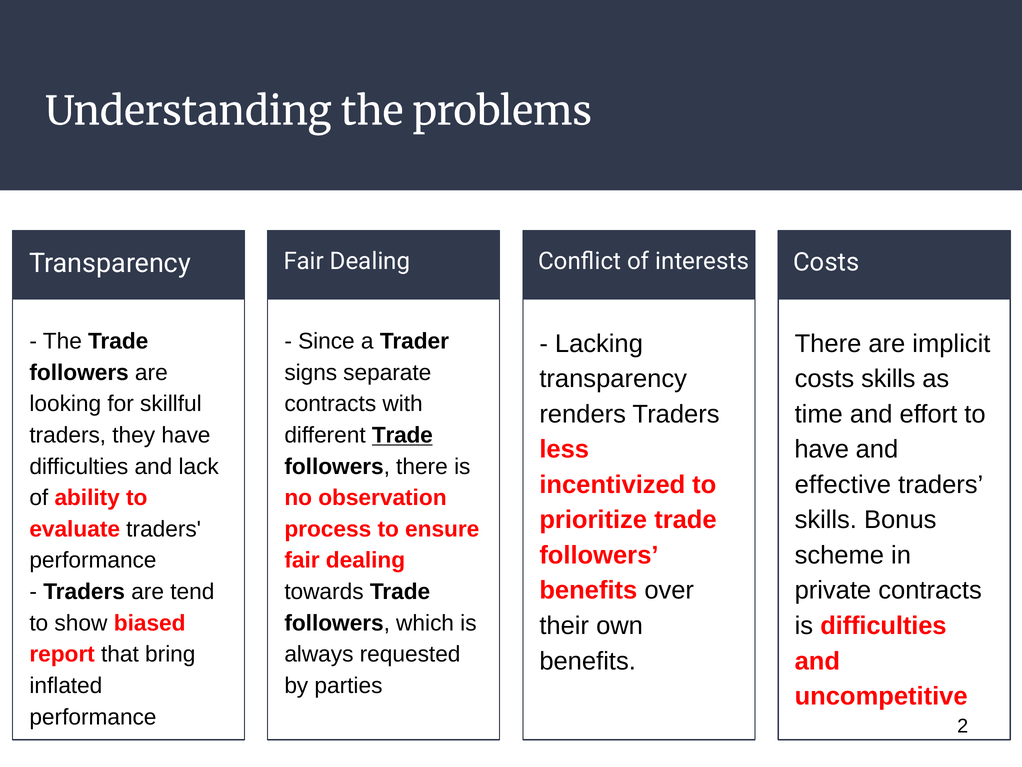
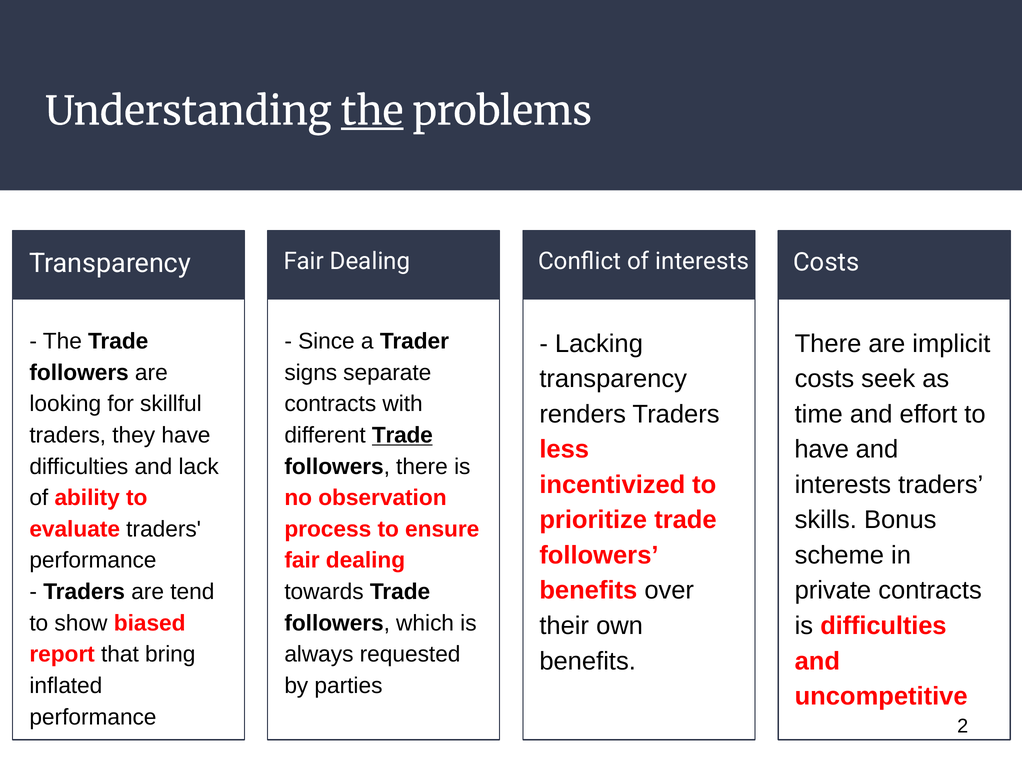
the at (372, 111) underline: none -> present
costs skills: skills -> seek
effective at (843, 484): effective -> interests
